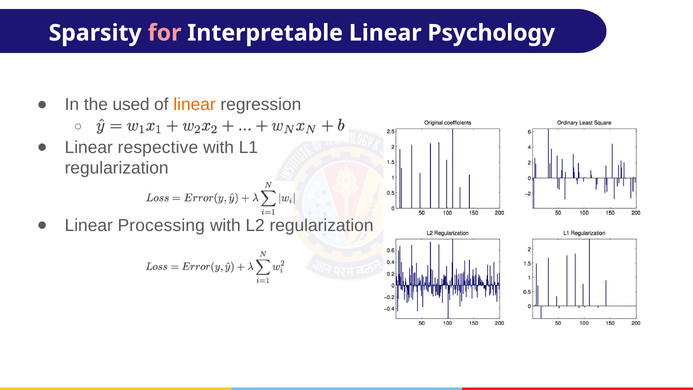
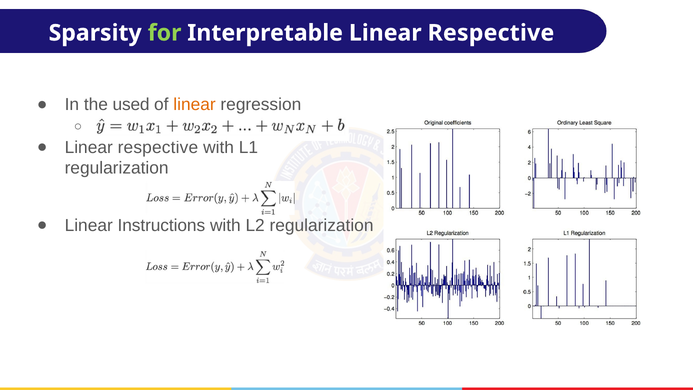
for colour: pink -> light green
Interpretable Linear Psychology: Psychology -> Respective
Processing: Processing -> Instructions
